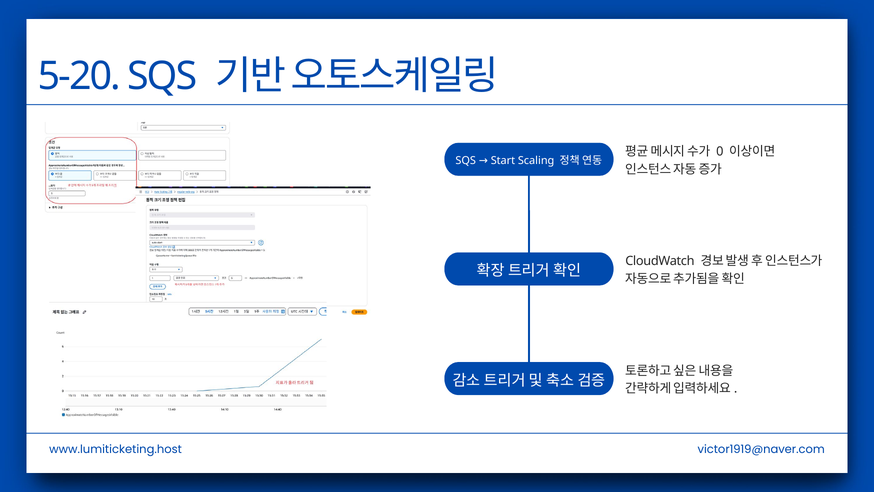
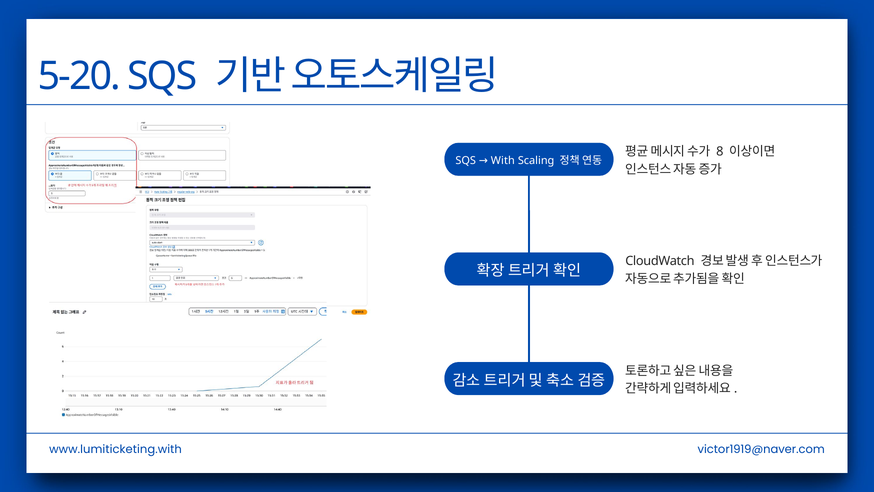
0: 0 -> 8
Start: Start -> With
www.lumiticketing.host: www.lumiticketing.host -> www.lumiticketing.with
